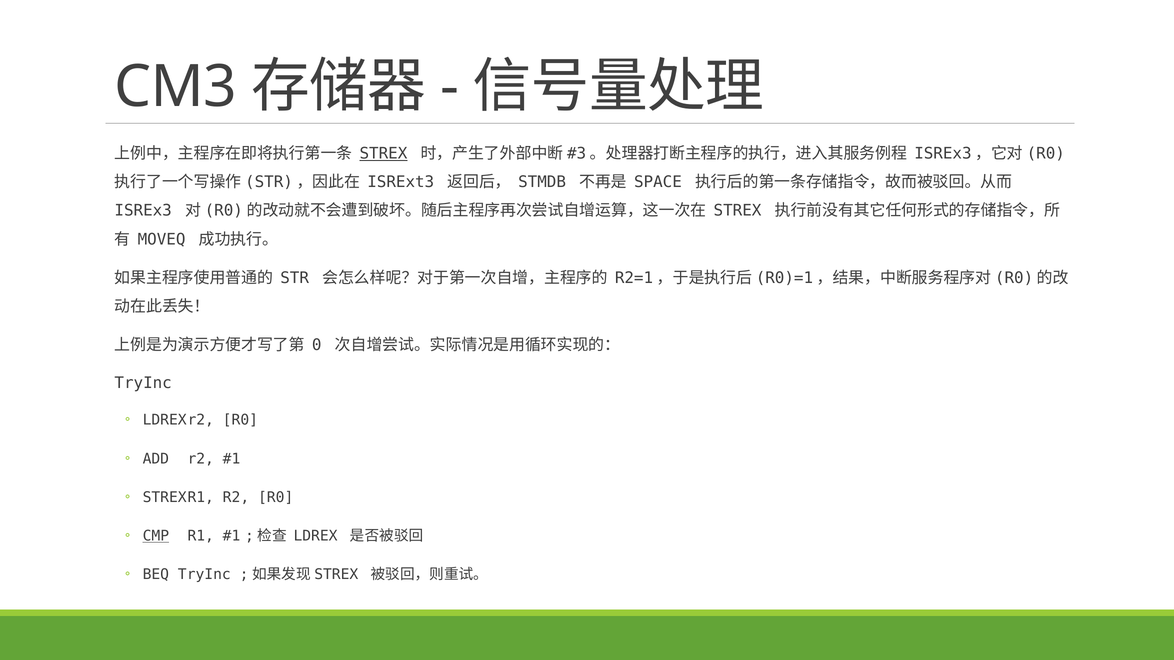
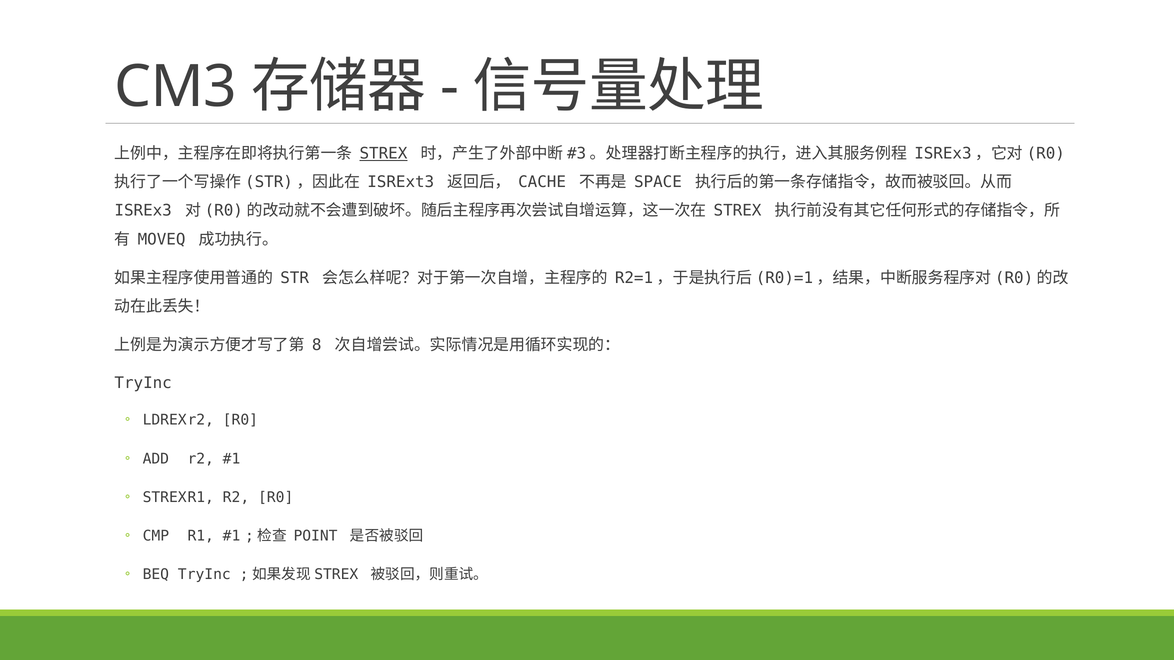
STMDB: STMDB -> CACHE
0: 0 -> 8
CMP underline: present -> none
LDREX: LDREX -> POINT
